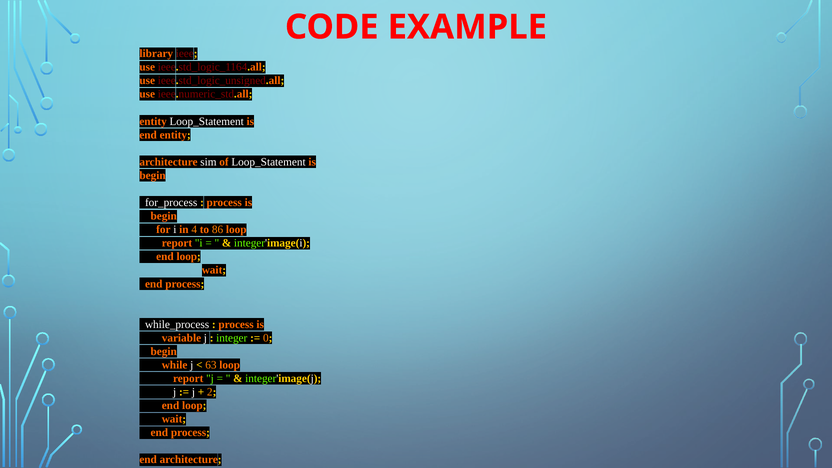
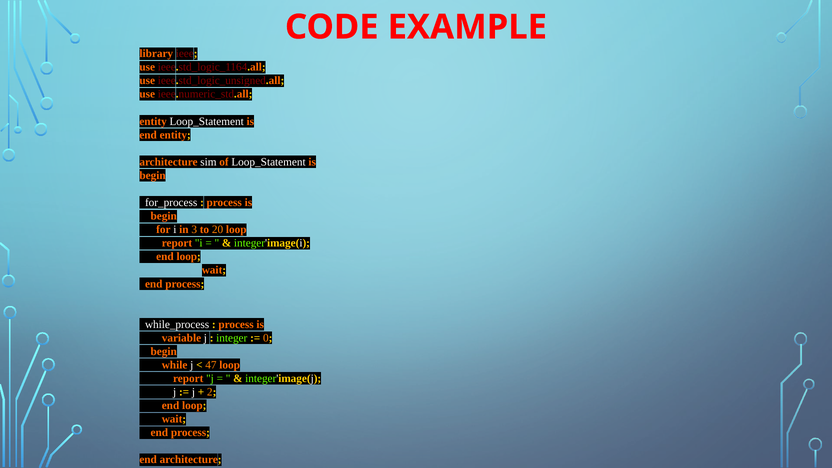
4: 4 -> 3
86: 86 -> 20
63: 63 -> 47
